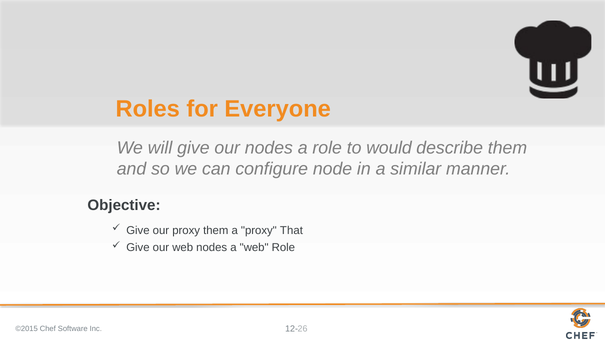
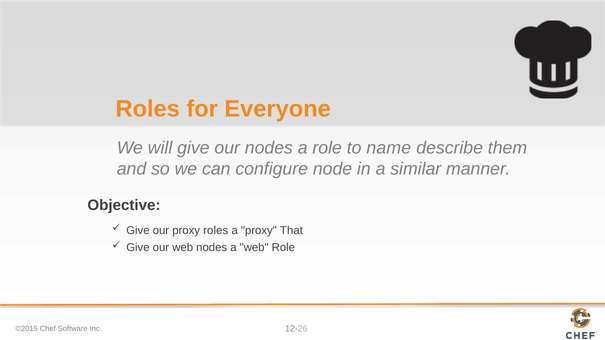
would: would -> name
proxy them: them -> roles
